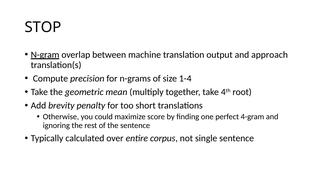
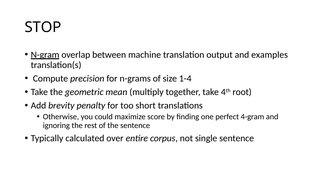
approach: approach -> examples
